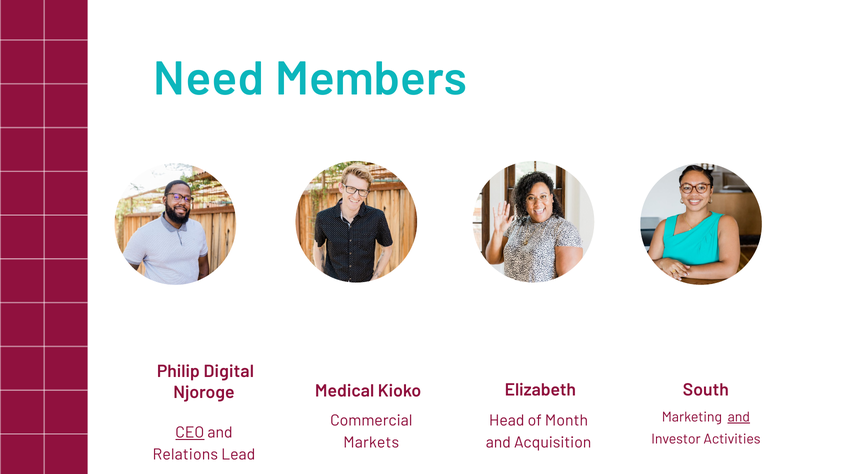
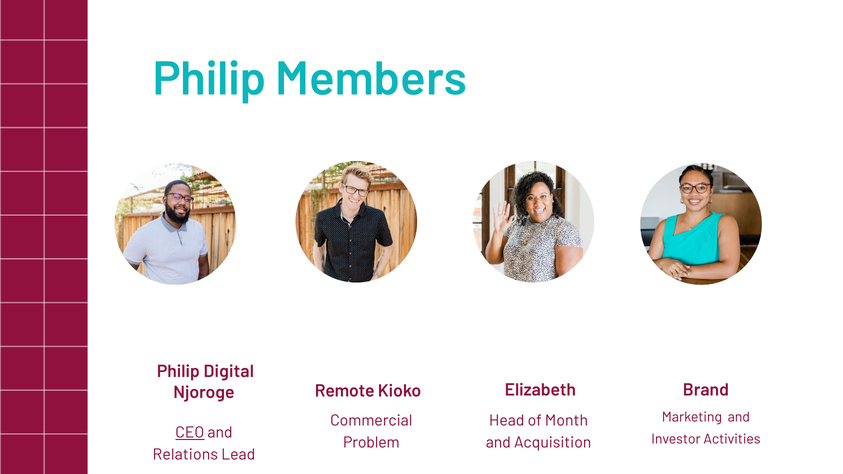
Need at (209, 79): Need -> Philip
South: South -> Brand
Medical: Medical -> Remote
and at (739, 417) underline: present -> none
Markets: Markets -> Problem
